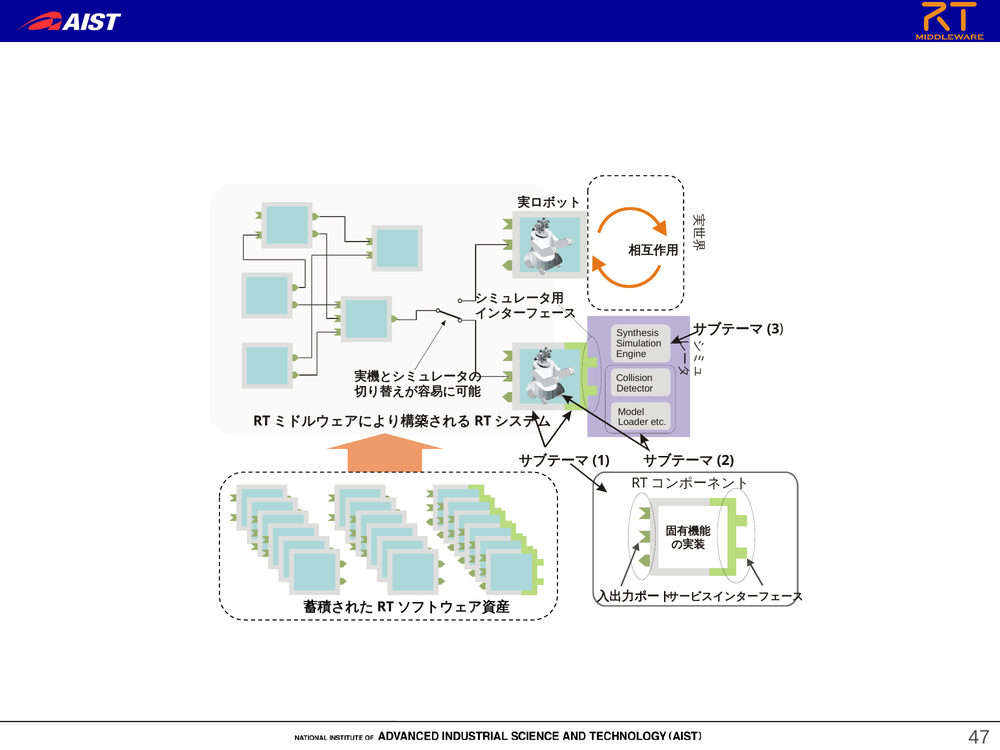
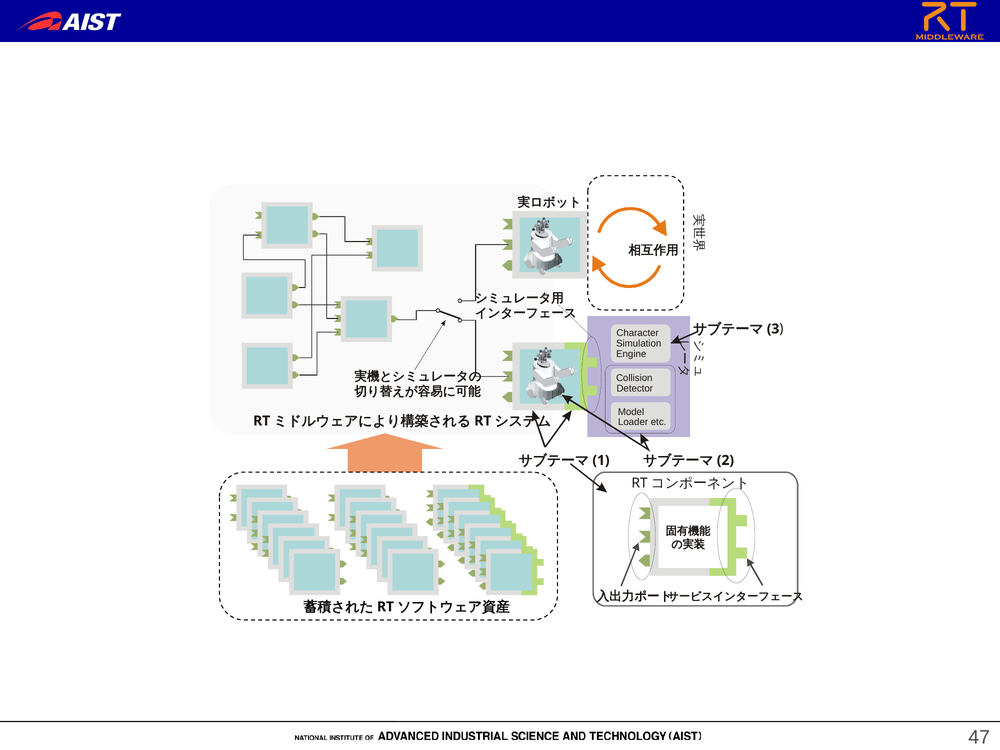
Synthesis: Synthesis -> Character
